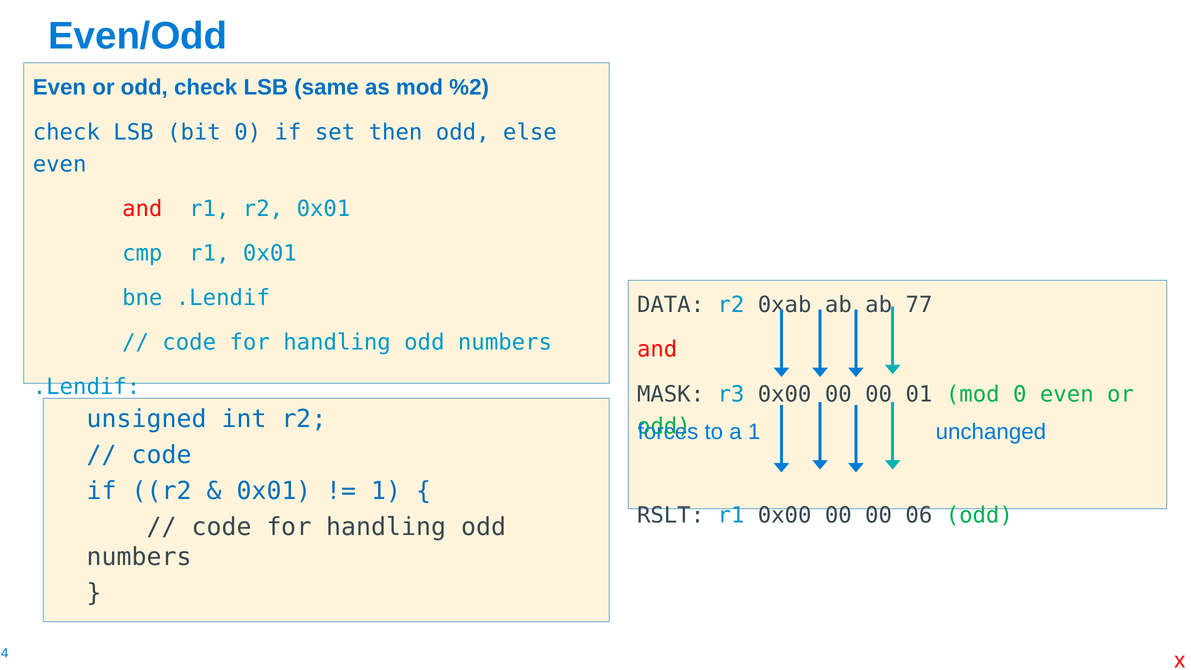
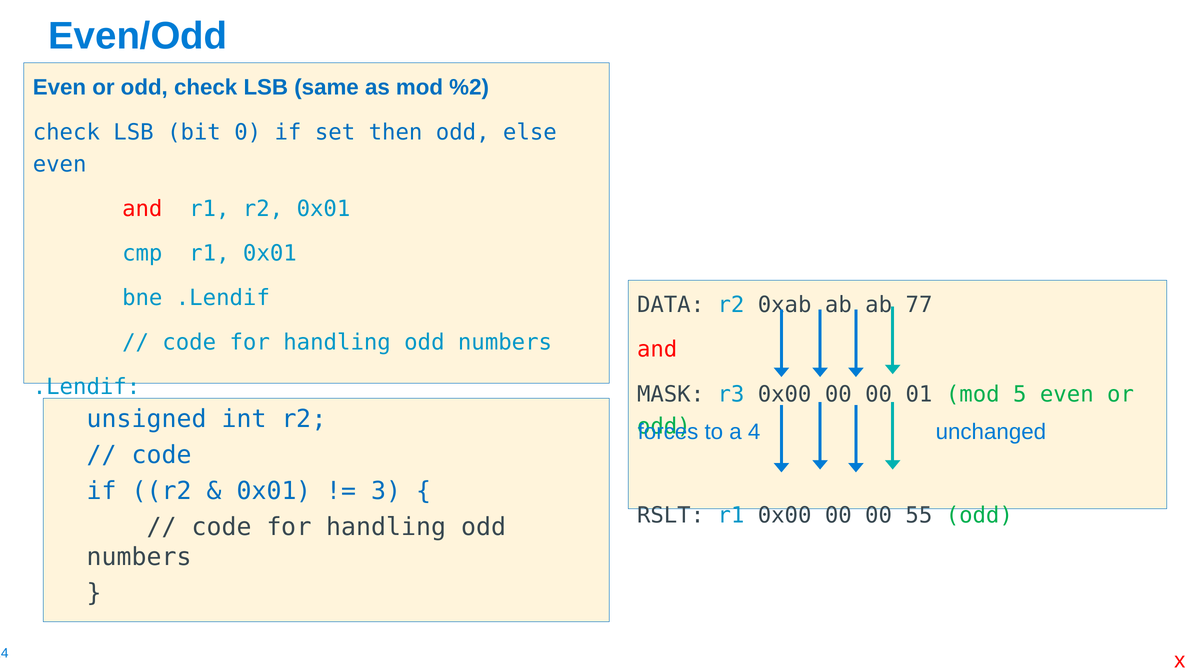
mod 0: 0 -> 5
a 1: 1 -> 4
1 at (386, 491): 1 -> 3
06: 06 -> 55
